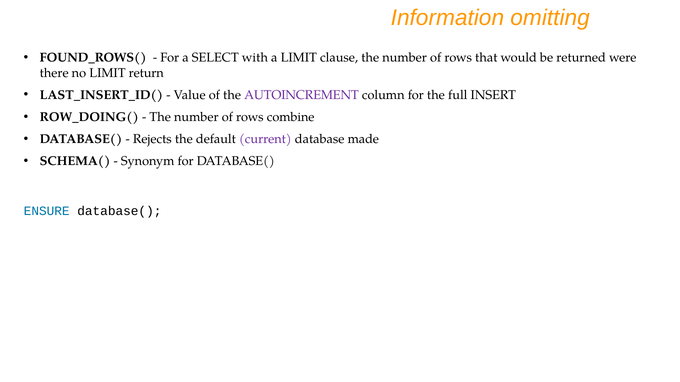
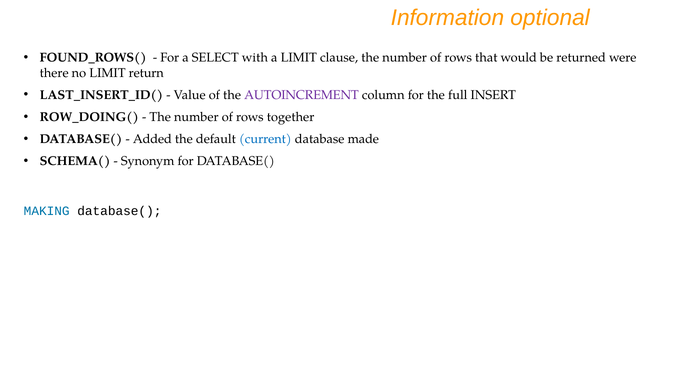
omitting: omitting -> optional
combine: combine -> together
Rejects: Rejects -> Added
current colour: purple -> blue
ENSURE: ENSURE -> MAKING
